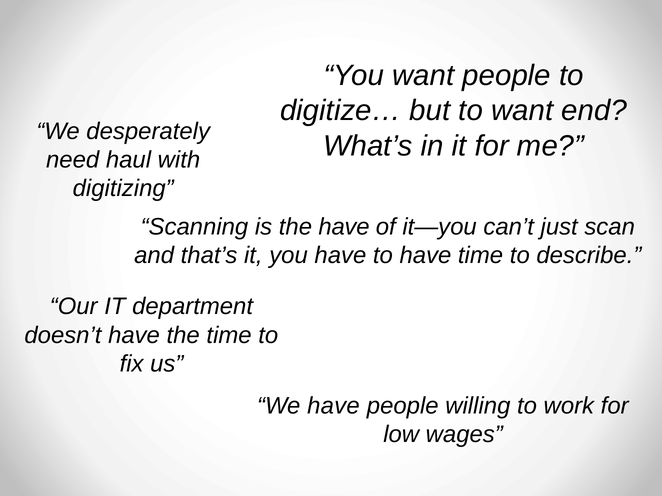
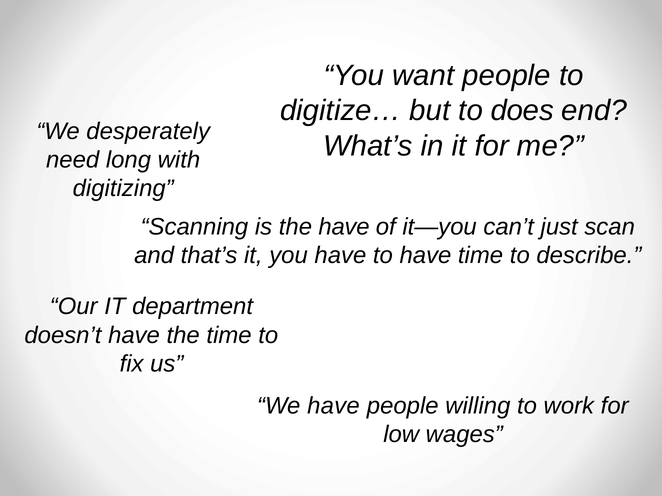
to want: want -> does
haul: haul -> long
